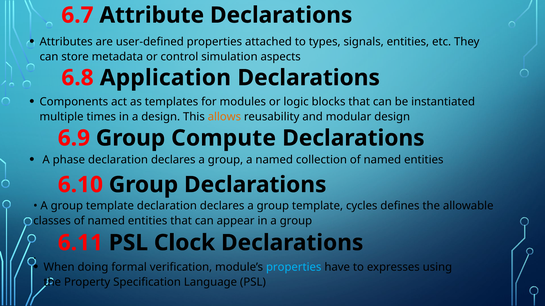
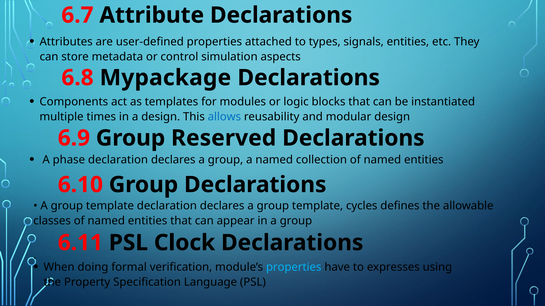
Application: Application -> Mypackage
allows colour: orange -> blue
Compute: Compute -> Reserved
